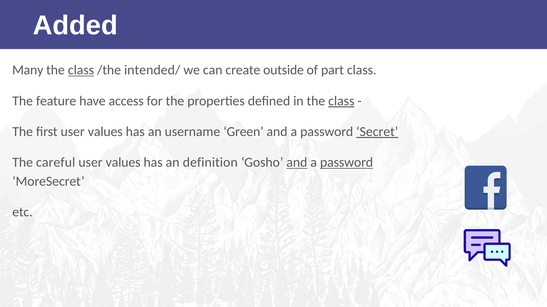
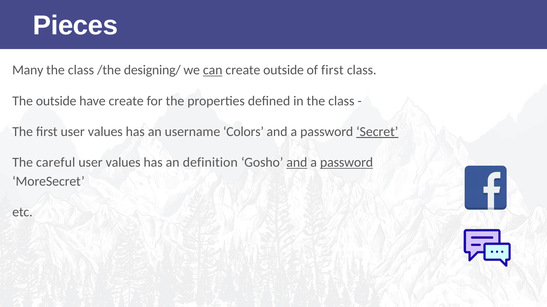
Added: Added -> Pieces
class at (81, 70) underline: present -> none
intended/: intended/ -> designing/
can underline: none -> present
of part: part -> first
The feature: feature -> outside
have access: access -> create
class at (341, 101) underline: present -> none
Green: Green -> Colors
